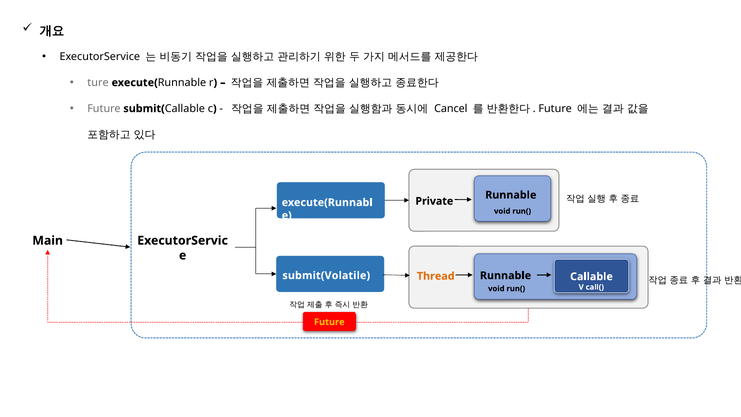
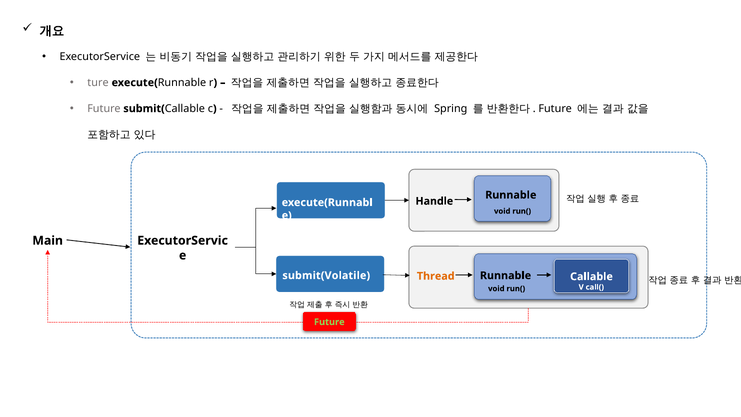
Cancel: Cancel -> Spring
Private: Private -> Handle
Future at (329, 322) colour: yellow -> light green
